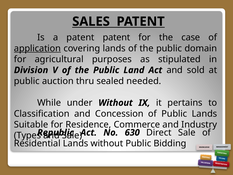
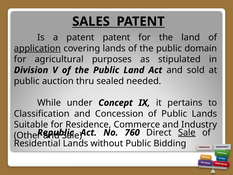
the case: case -> land
under Without: Without -> Concept
630: 630 -> 760
Sale at (187, 132) underline: none -> present
Types: Types -> Other
